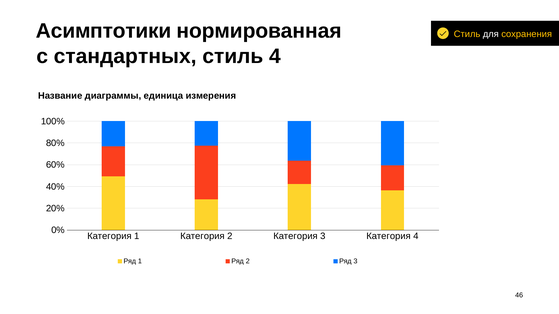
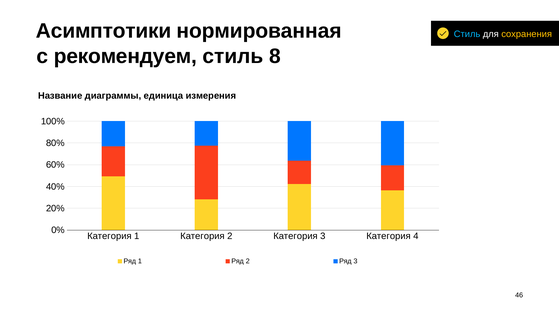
Стиль at (467, 34) colour: yellow -> light blue
стандартных: стандартных -> рекомендуем
стиль 4: 4 -> 8
